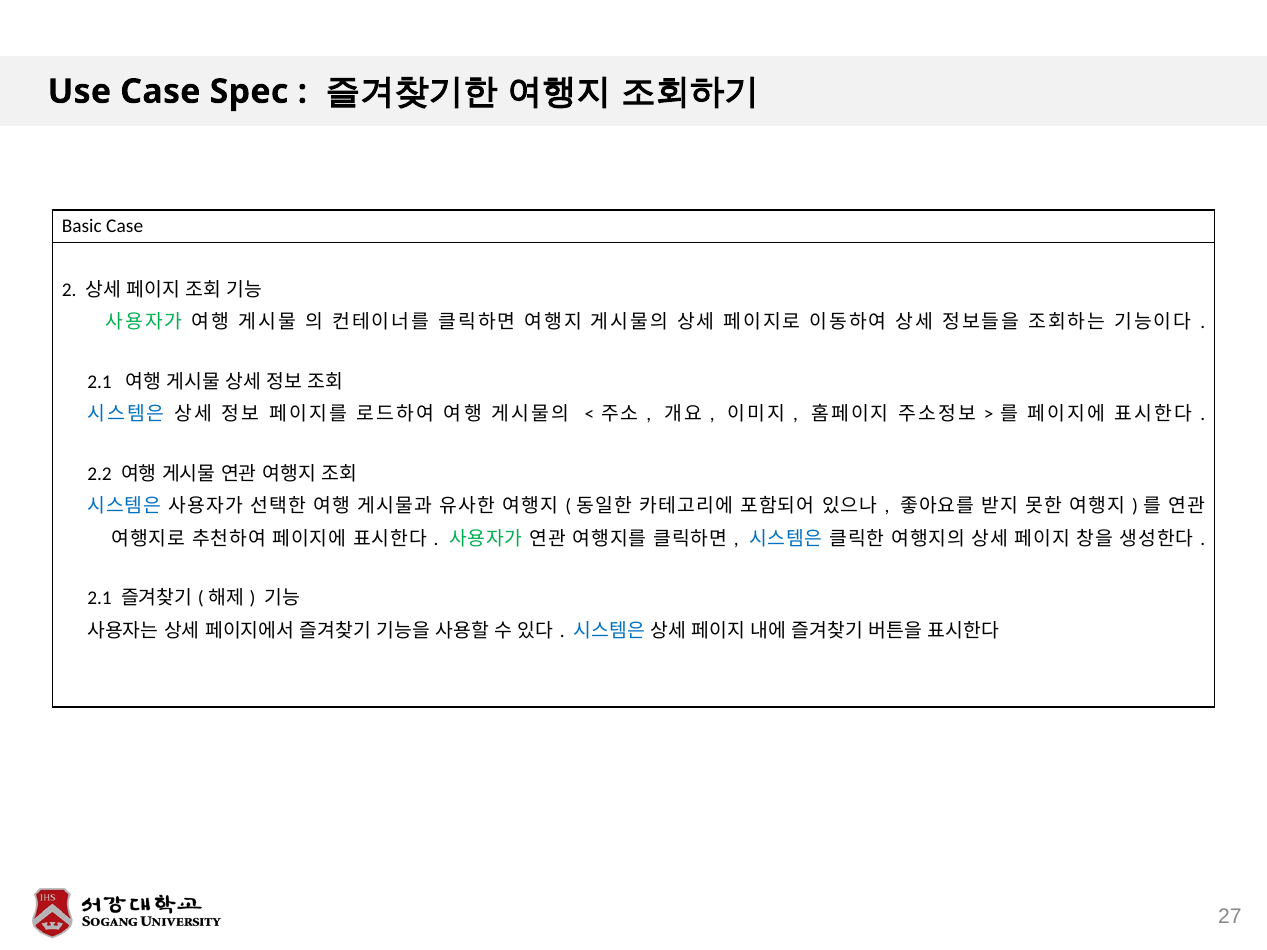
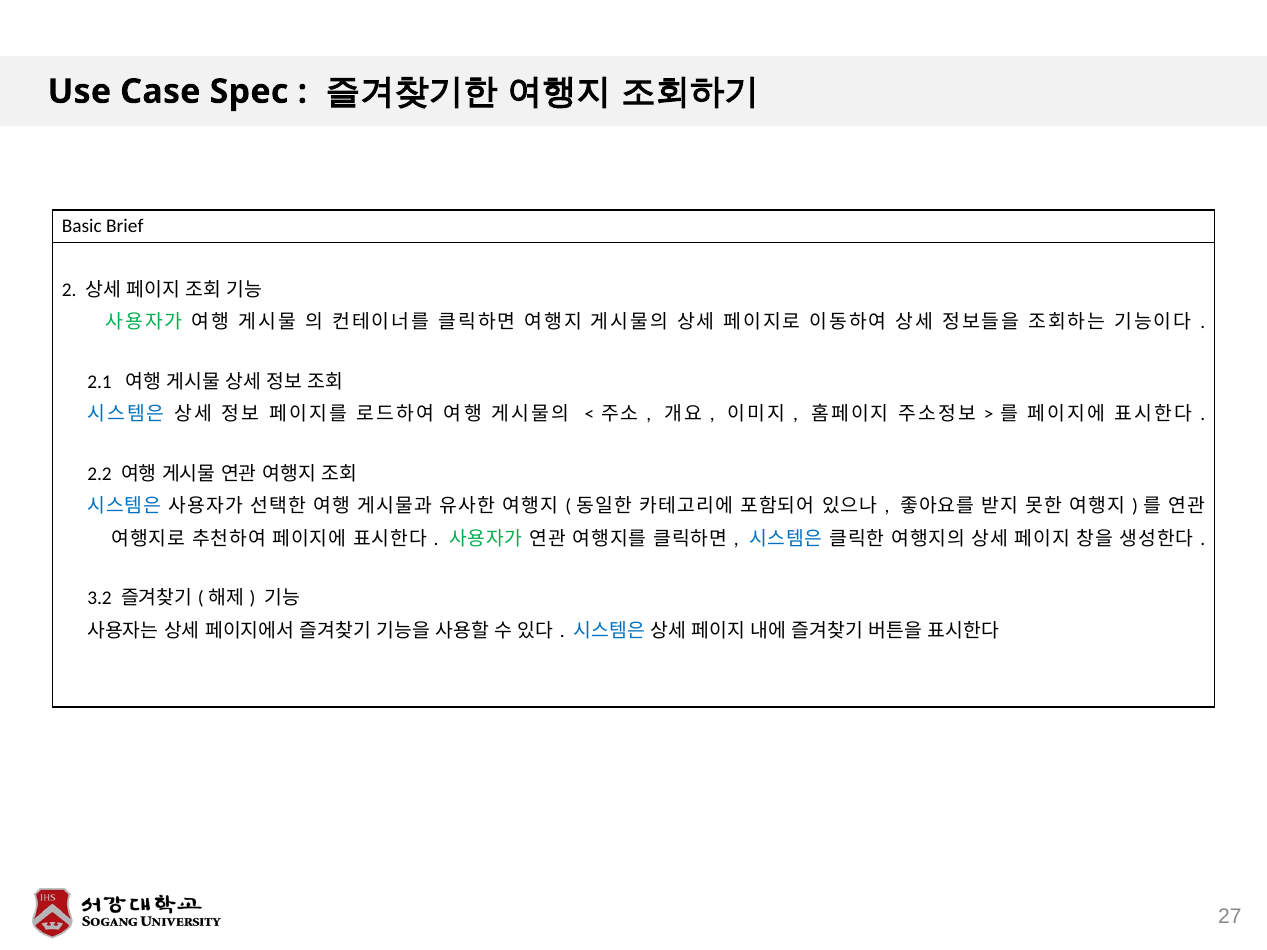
Basic Case: Case -> Brief
2.1 at (100, 599): 2.1 -> 3.2
